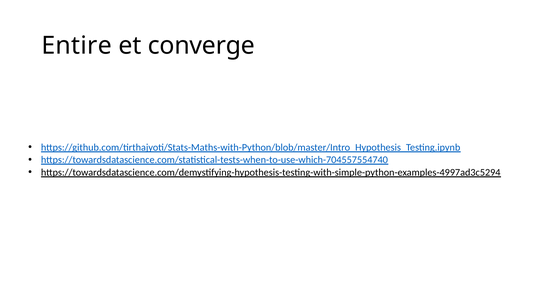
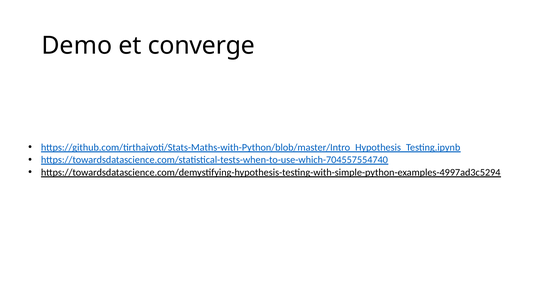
Entire: Entire -> Demo
